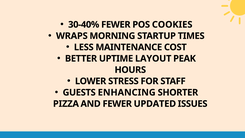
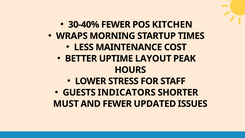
COOKIES: COOKIES -> KITCHEN
ENHANCING: ENHANCING -> INDICATORS
PIZZA: PIZZA -> MUST
